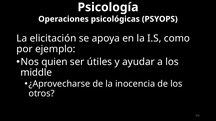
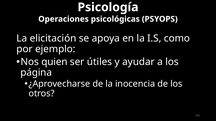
middle: middle -> página
